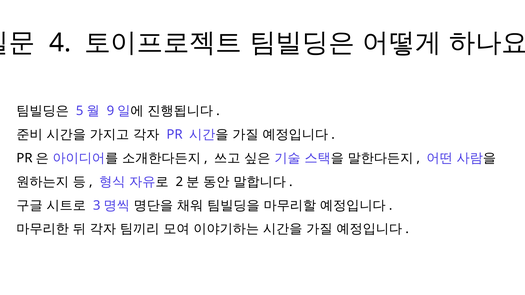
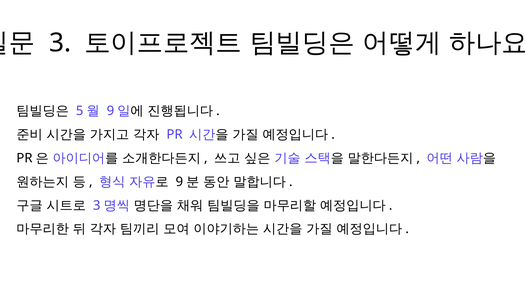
4 at (60, 43): 4 -> 3
2 at (179, 182): 2 -> 9
